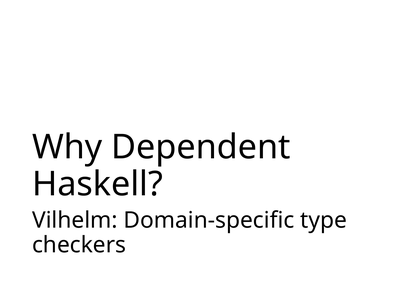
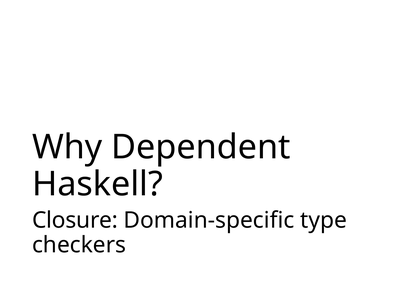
Vilhelm: Vilhelm -> Closure
